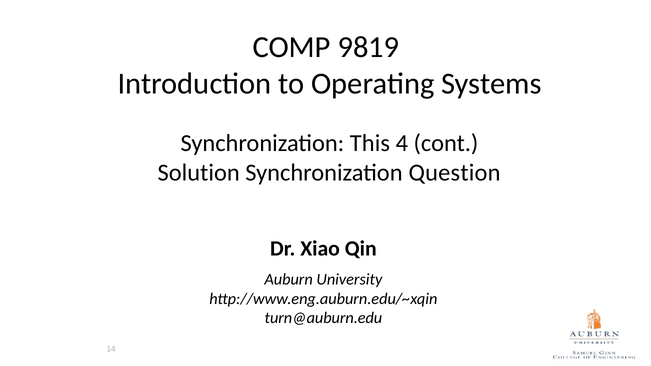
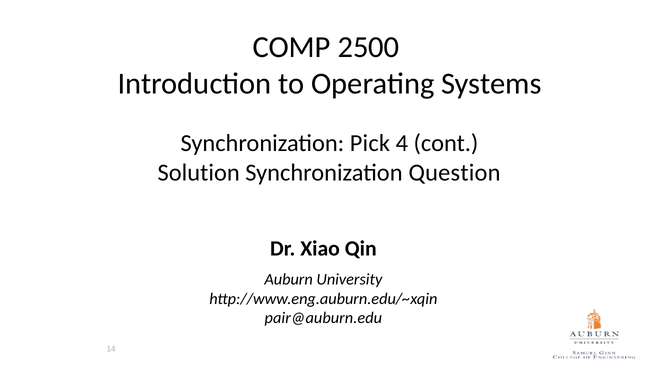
9819: 9819 -> 2500
This: This -> Pick
turn@auburn.edu: turn@auburn.edu -> pair@auburn.edu
